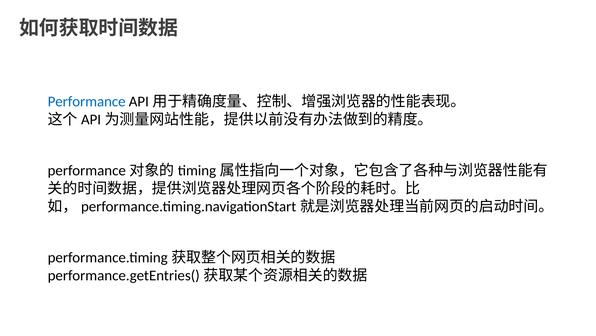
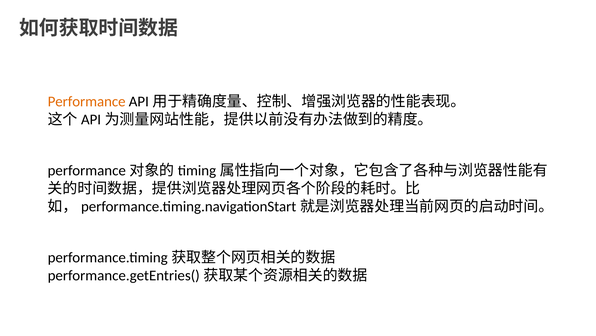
Performance colour: blue -> orange
